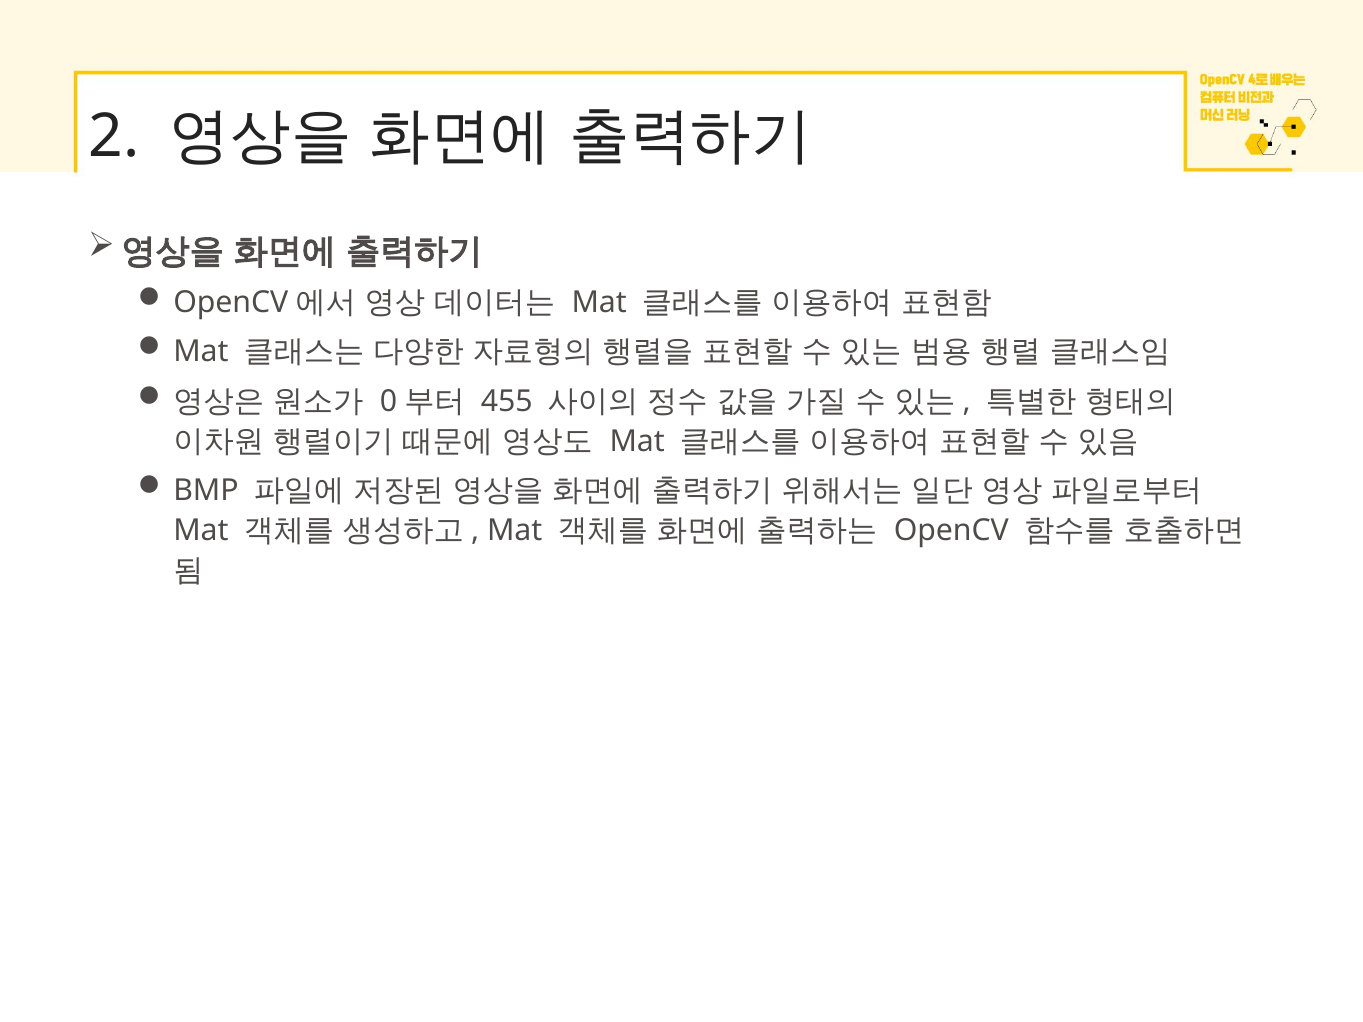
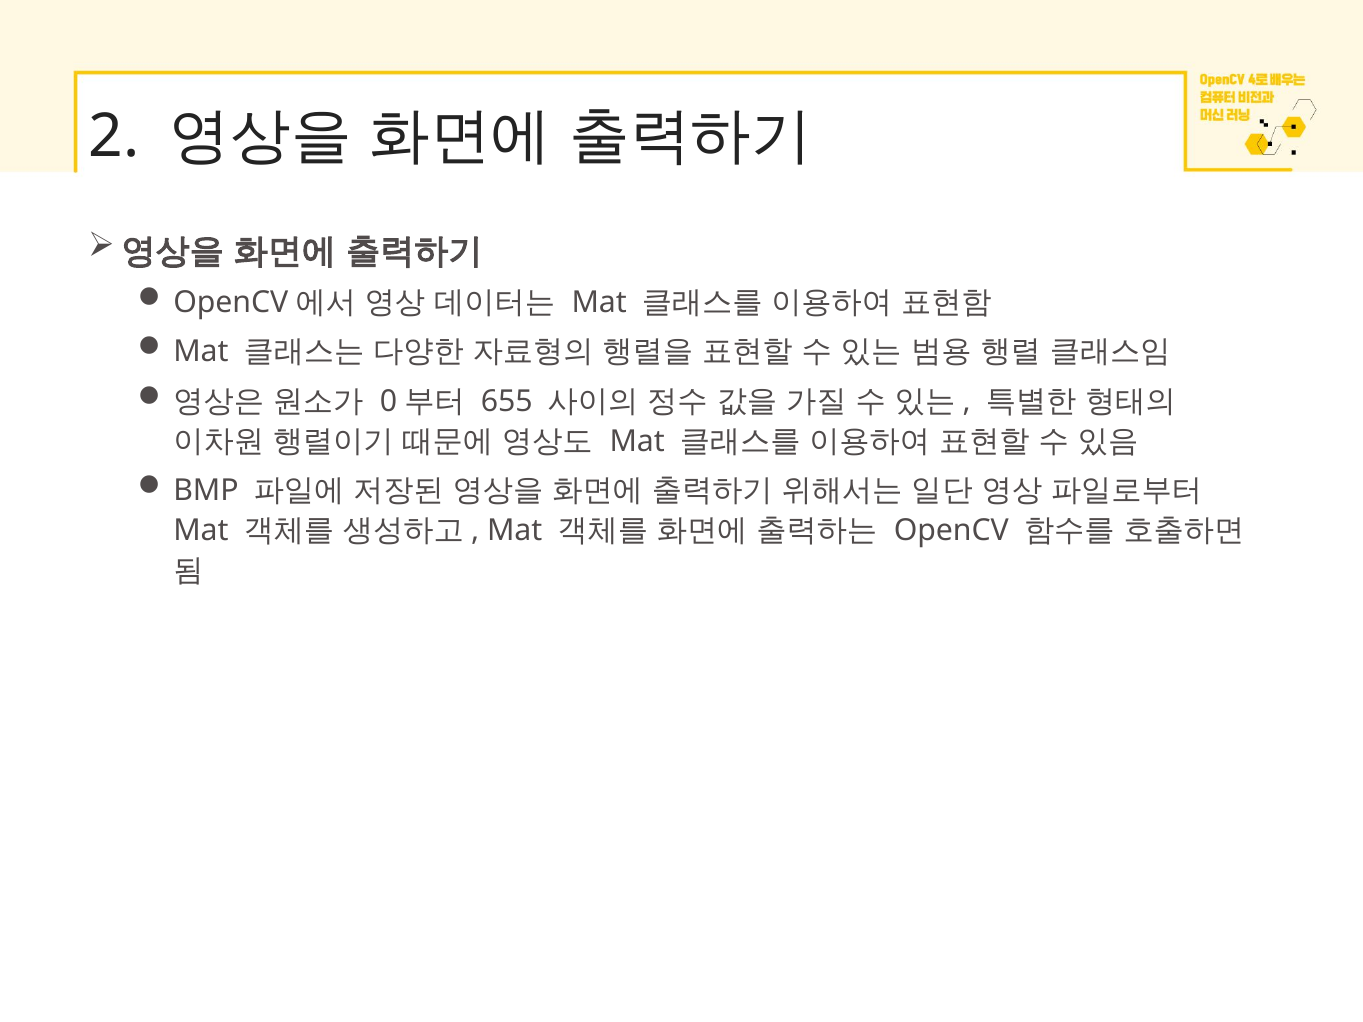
455: 455 -> 655
